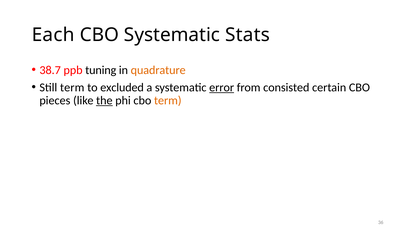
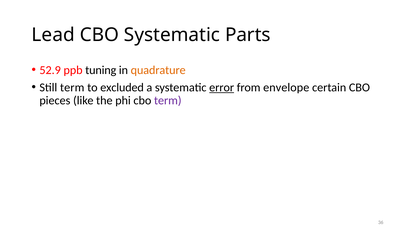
Each: Each -> Lead
Stats: Stats -> Parts
38.7: 38.7 -> 52.9
consisted: consisted -> envelope
the underline: present -> none
term at (168, 101) colour: orange -> purple
